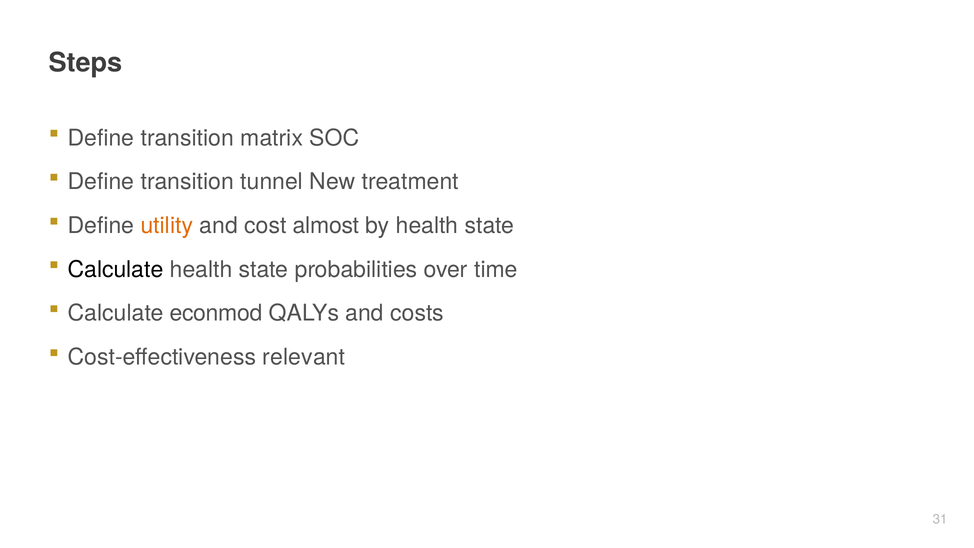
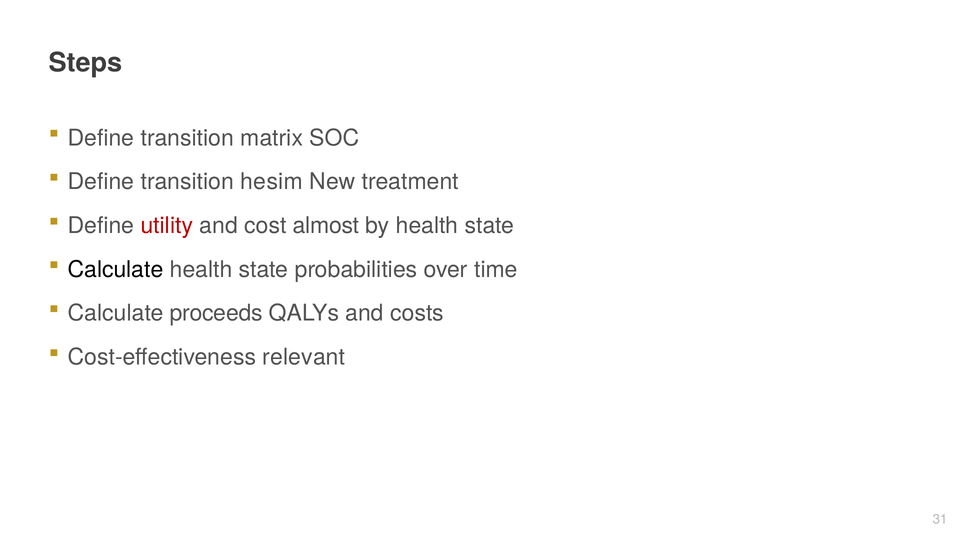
tunnel: tunnel -> hesim
utility colour: orange -> red
econmod: econmod -> proceeds
